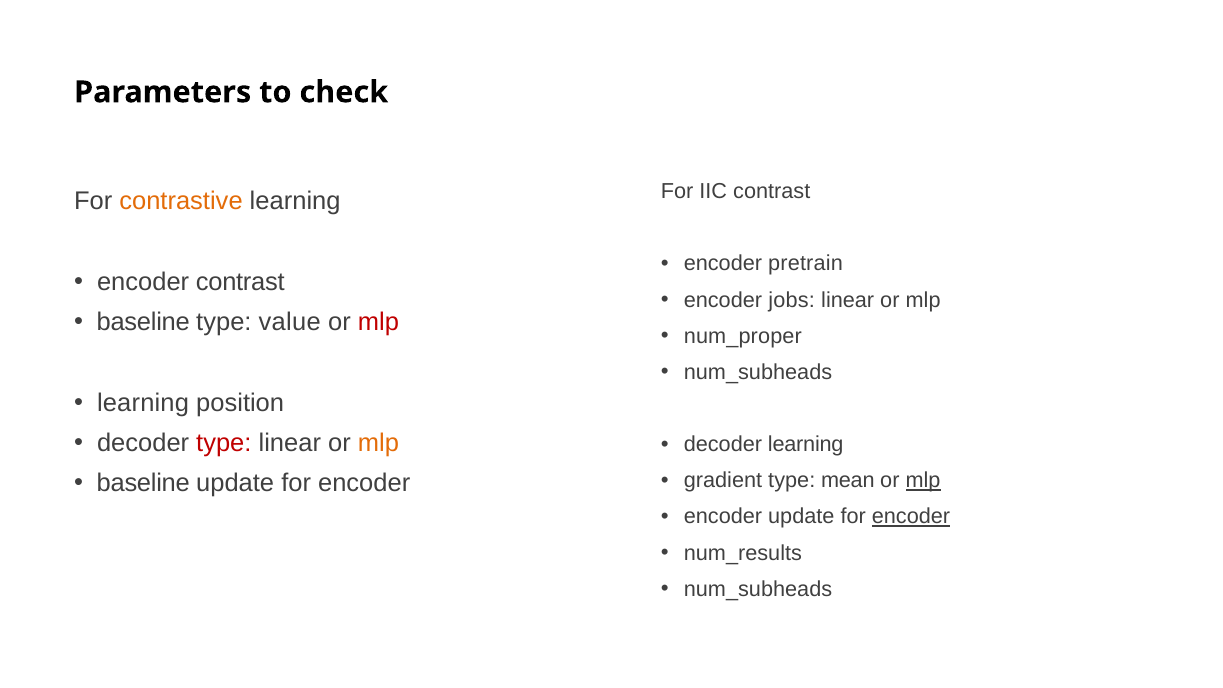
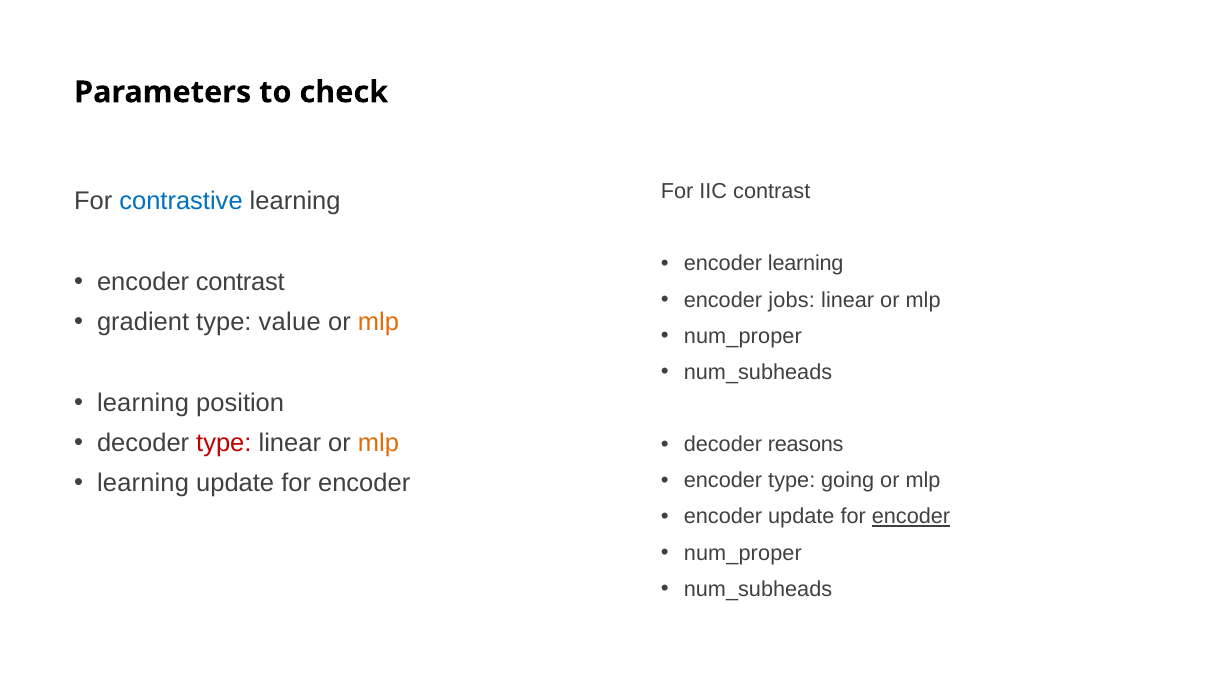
contrastive colour: orange -> blue
encoder pretrain: pretrain -> learning
baseline at (143, 322): baseline -> gradient
mlp at (378, 322) colour: red -> orange
decoder learning: learning -> reasons
gradient at (723, 481): gradient -> encoder
mean: mean -> going
mlp at (923, 481) underline: present -> none
baseline at (143, 483): baseline -> learning
num_results at (743, 553): num_results -> num_proper
